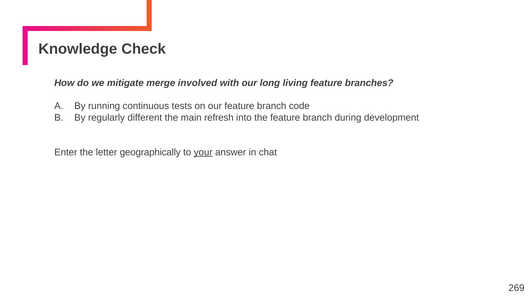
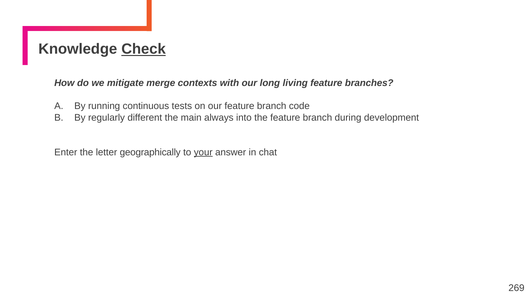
Check underline: none -> present
involved: involved -> contexts
refresh: refresh -> always
